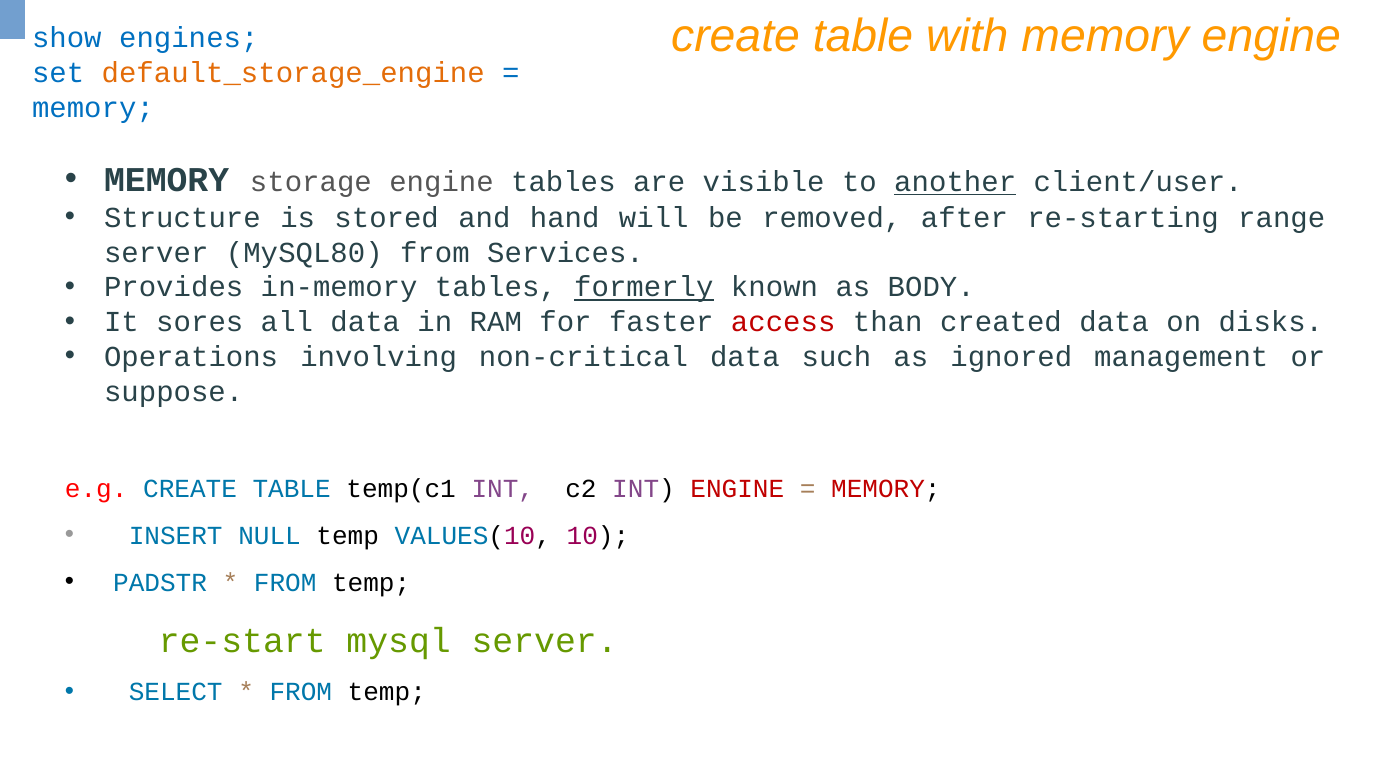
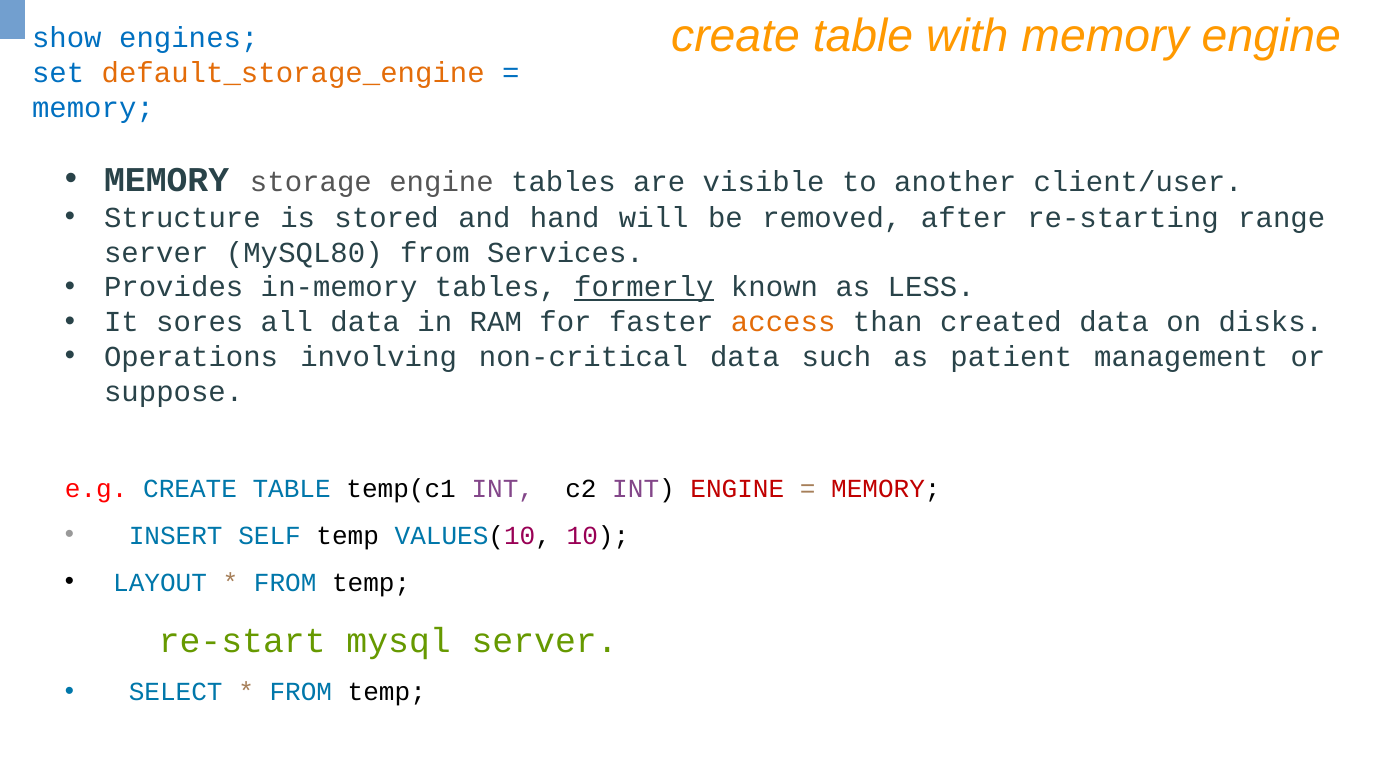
another underline: present -> none
BODY: BODY -> LESS
access colour: red -> orange
ignored: ignored -> patient
NULL: NULL -> SELF
PADSTR: PADSTR -> LAYOUT
